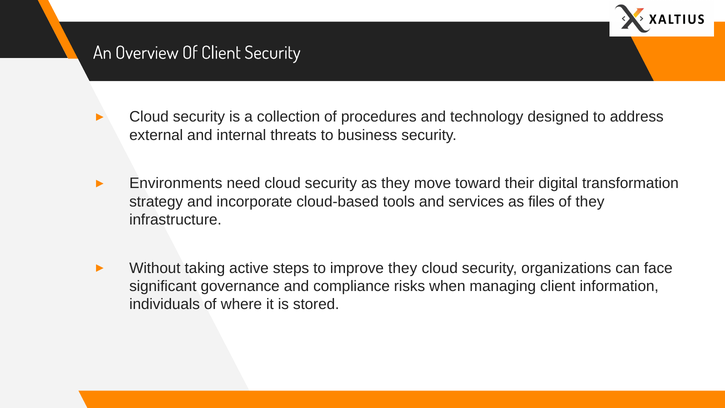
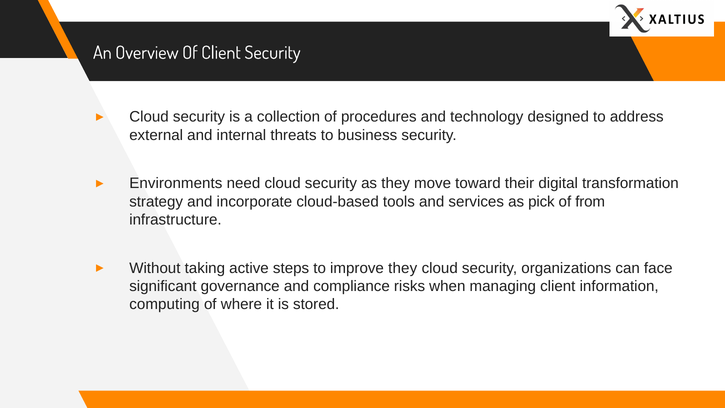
files: files -> pick
of they: they -> from
individuals: individuals -> computing
